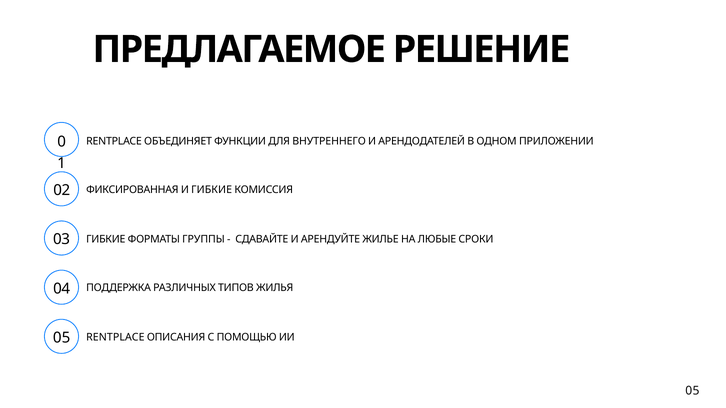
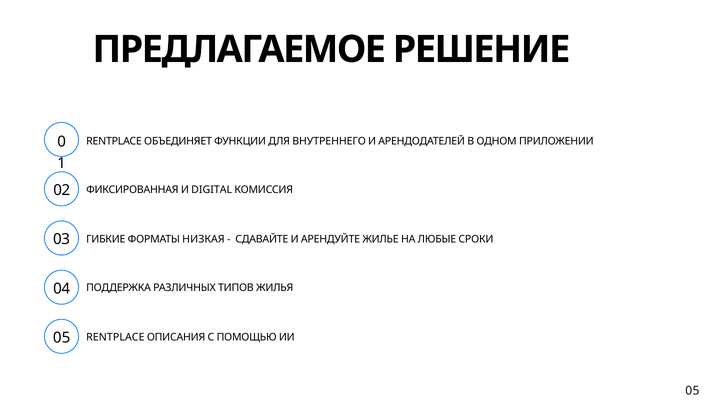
И ГИБКИЕ: ГИБКИЕ -> DIGITAL
ГРУППЫ: ГРУППЫ -> НИЗКАЯ
